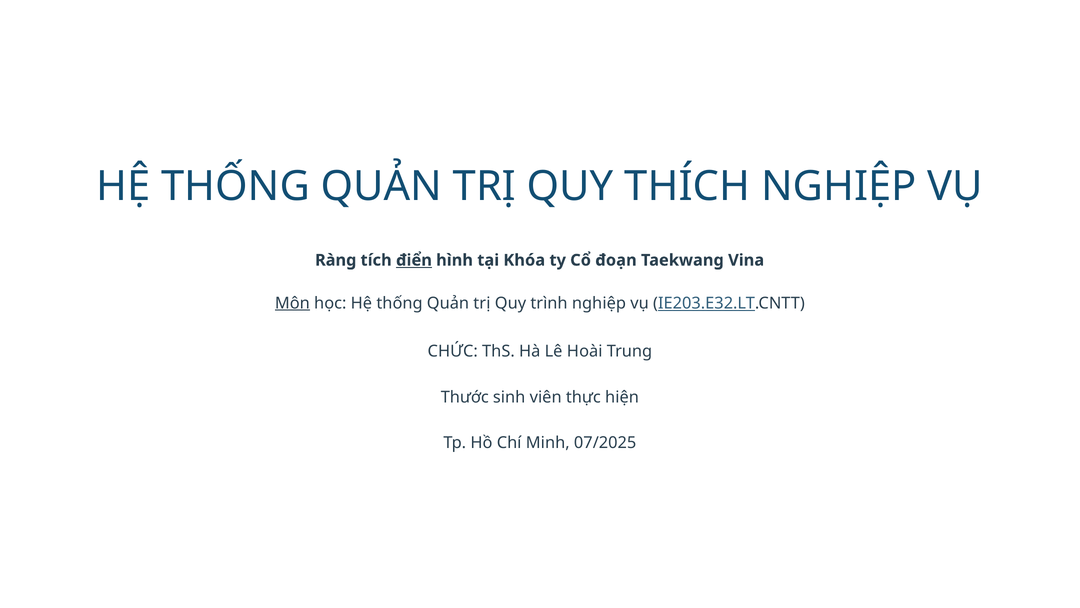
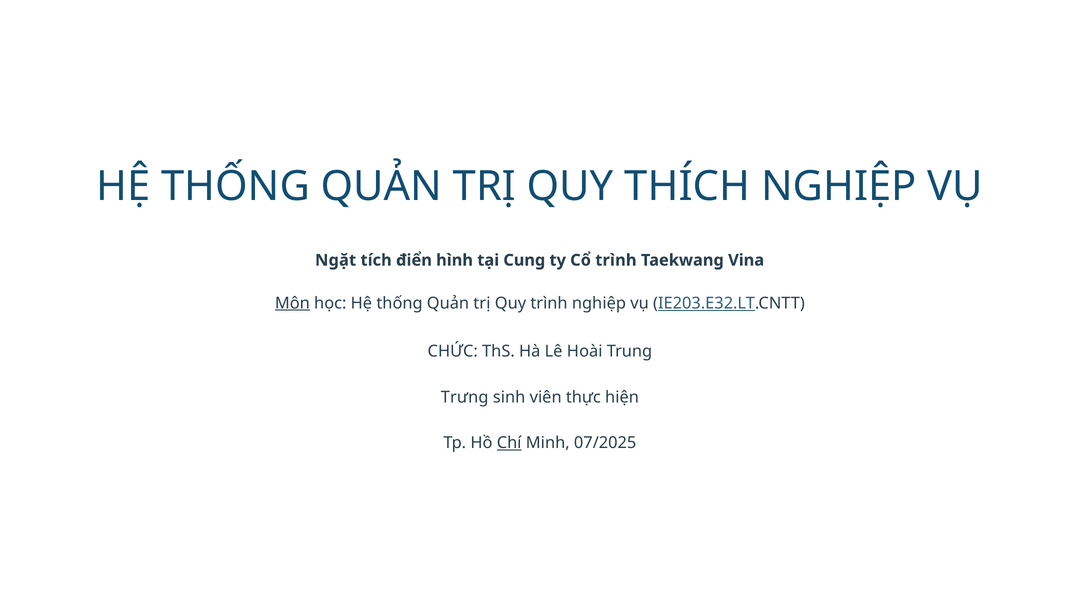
Ràng: Ràng -> Ngặt
điển underline: present -> none
Khóa: Khóa -> Cung
Cổ đoạn: đoạn -> trình
Thước: Thước -> Trưng
Chí underline: none -> present
